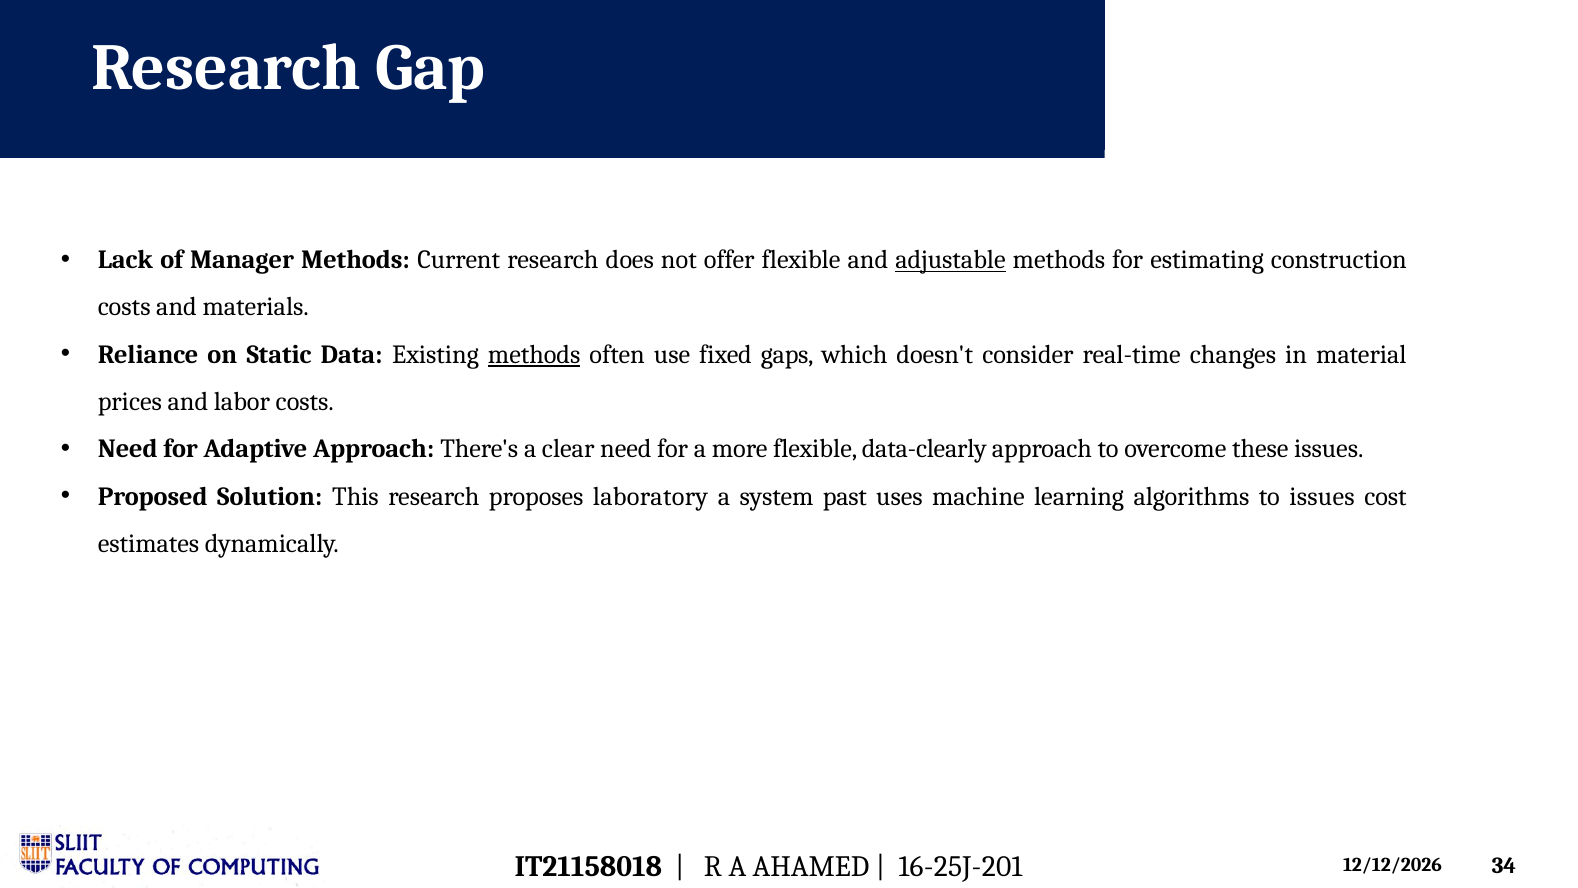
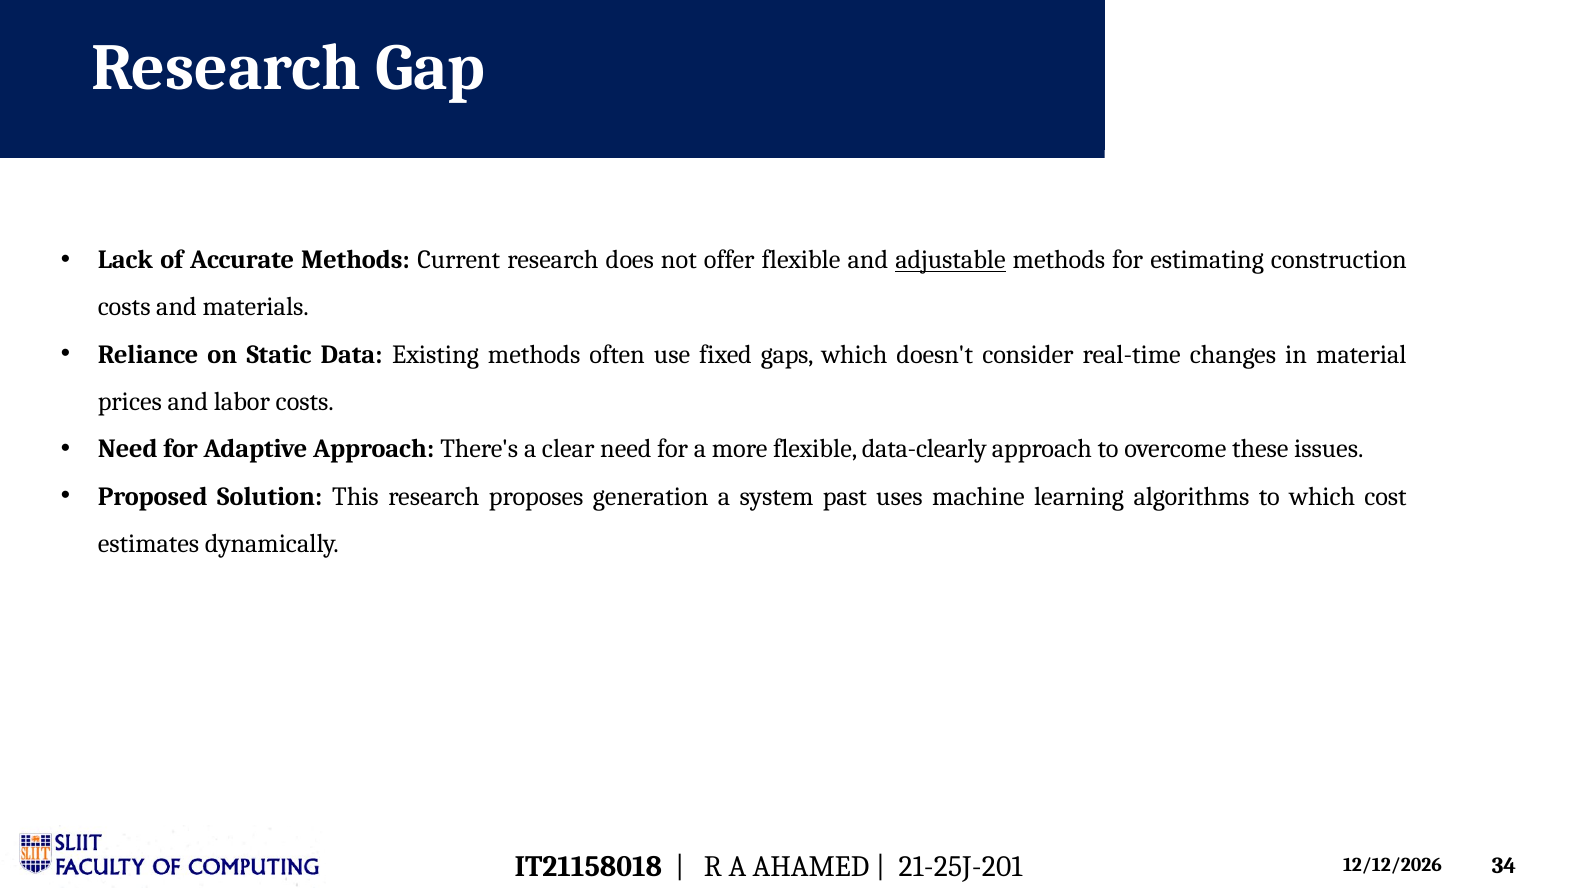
Manager: Manager -> Accurate
methods at (534, 354) underline: present -> none
laboratory: laboratory -> generation
to issues: issues -> which
16-25J-201: 16-25J-201 -> 21-25J-201
